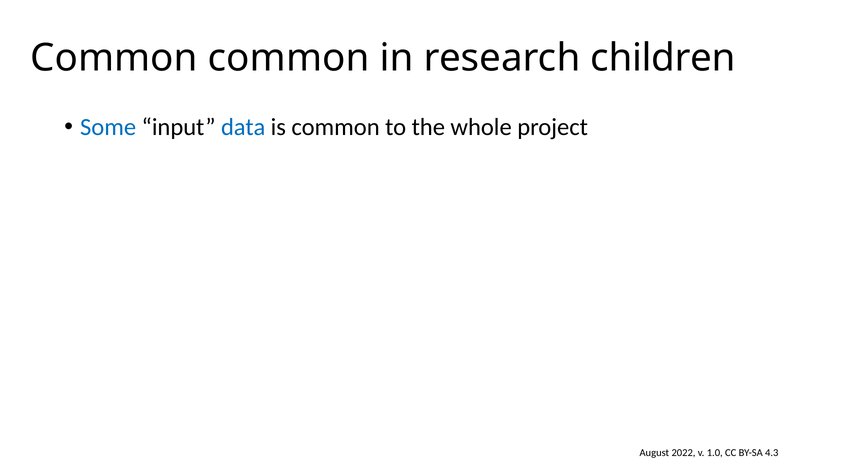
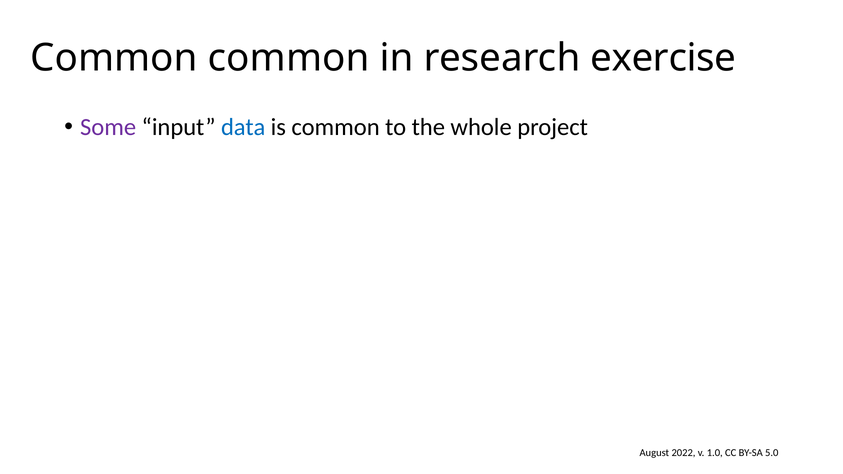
children: children -> exercise
Some colour: blue -> purple
4.3: 4.3 -> 5.0
